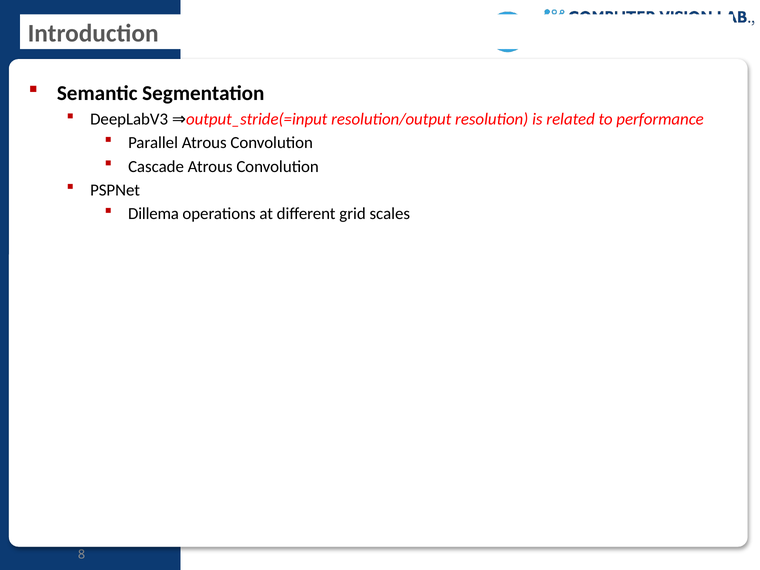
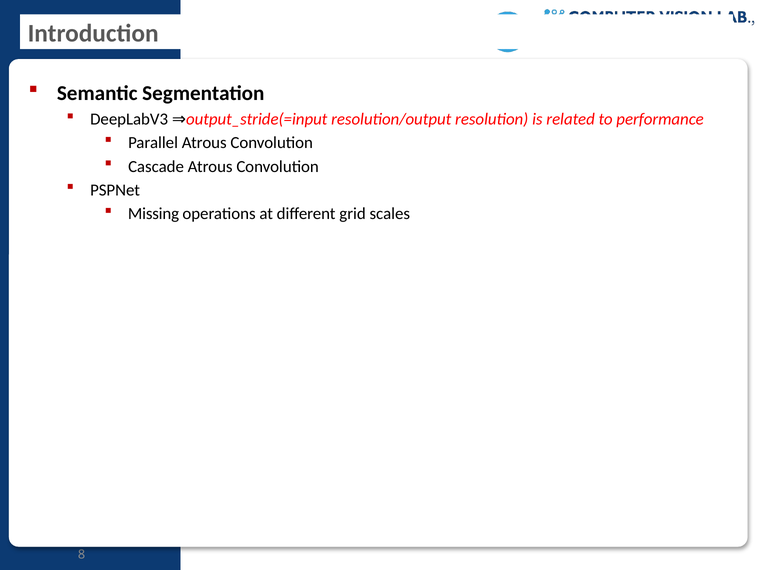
Dillema: Dillema -> Missing
